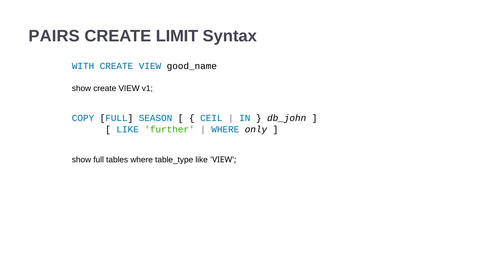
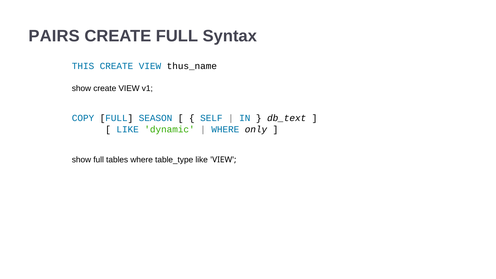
CREATE LIMIT: LIMIT -> FULL
WITH: WITH -> THIS
good_name: good_name -> thus_name
CEIL: CEIL -> SELF
db_john: db_john -> db_text
further: further -> dynamic
